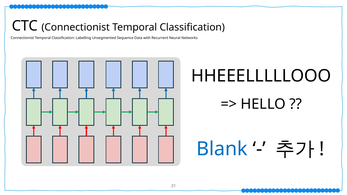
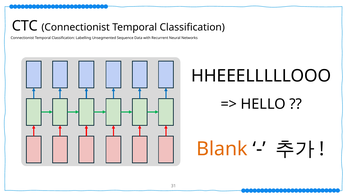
Blank colour: blue -> orange
